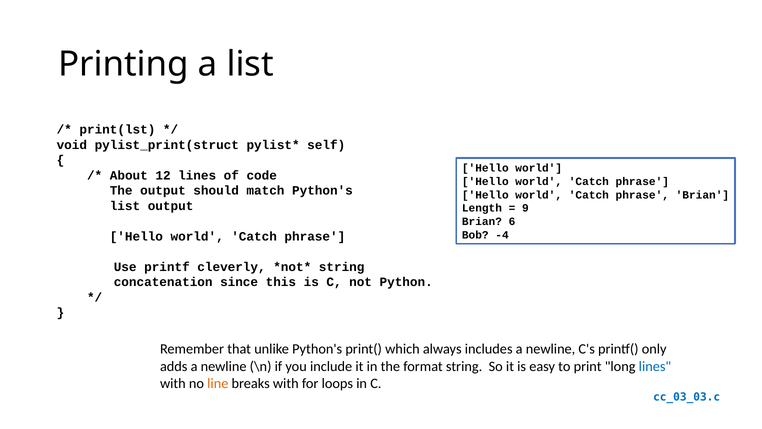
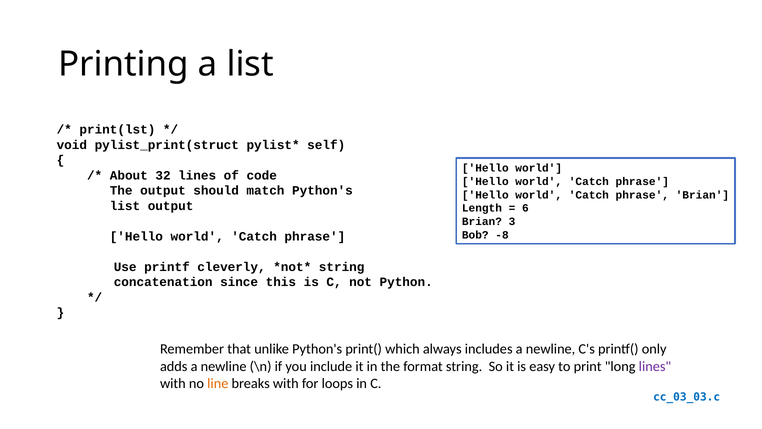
12: 12 -> 32
9: 9 -> 6
6: 6 -> 3
-4: -4 -> -8
lines at (655, 366) colour: blue -> purple
